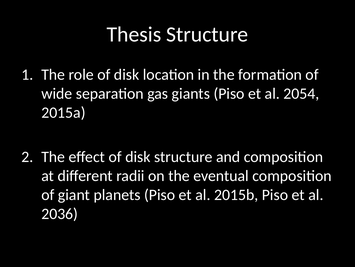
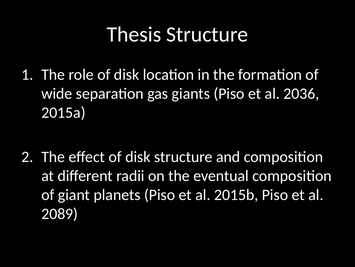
2054: 2054 -> 2036
2036: 2036 -> 2089
